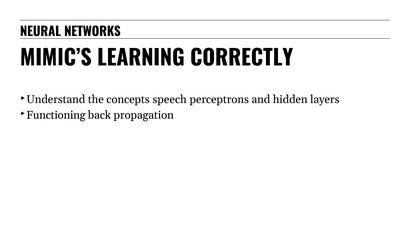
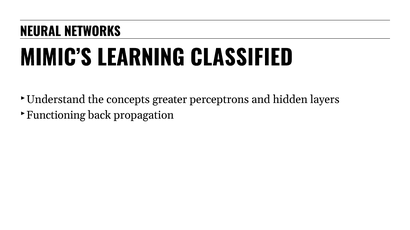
CORRECTLY: CORRECTLY -> CLASSIFIED
speech: speech -> greater
